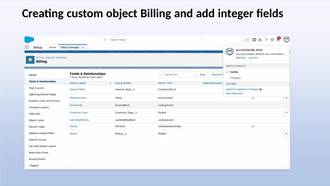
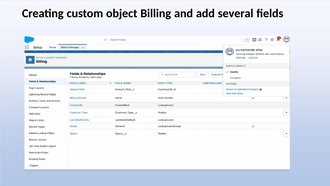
integer: integer -> several
